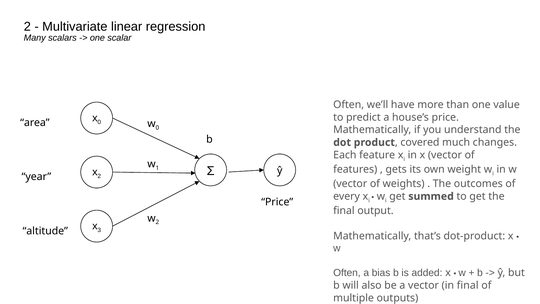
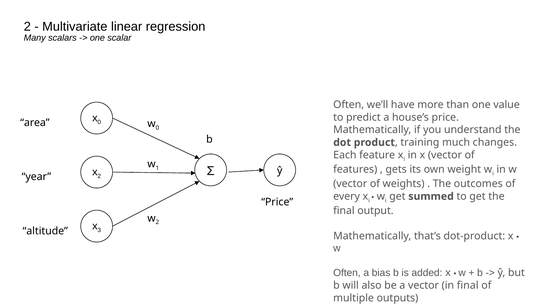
covered: covered -> training
